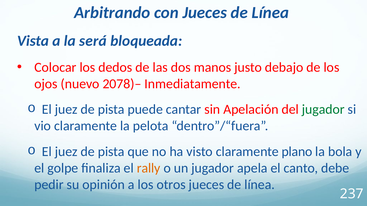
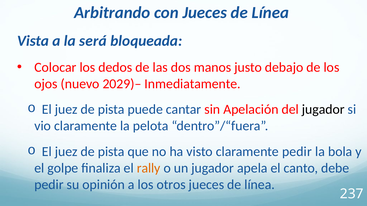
2078)–: 2078)– -> 2029)–
jugador at (323, 110) colour: green -> black
claramente plano: plano -> pedir
